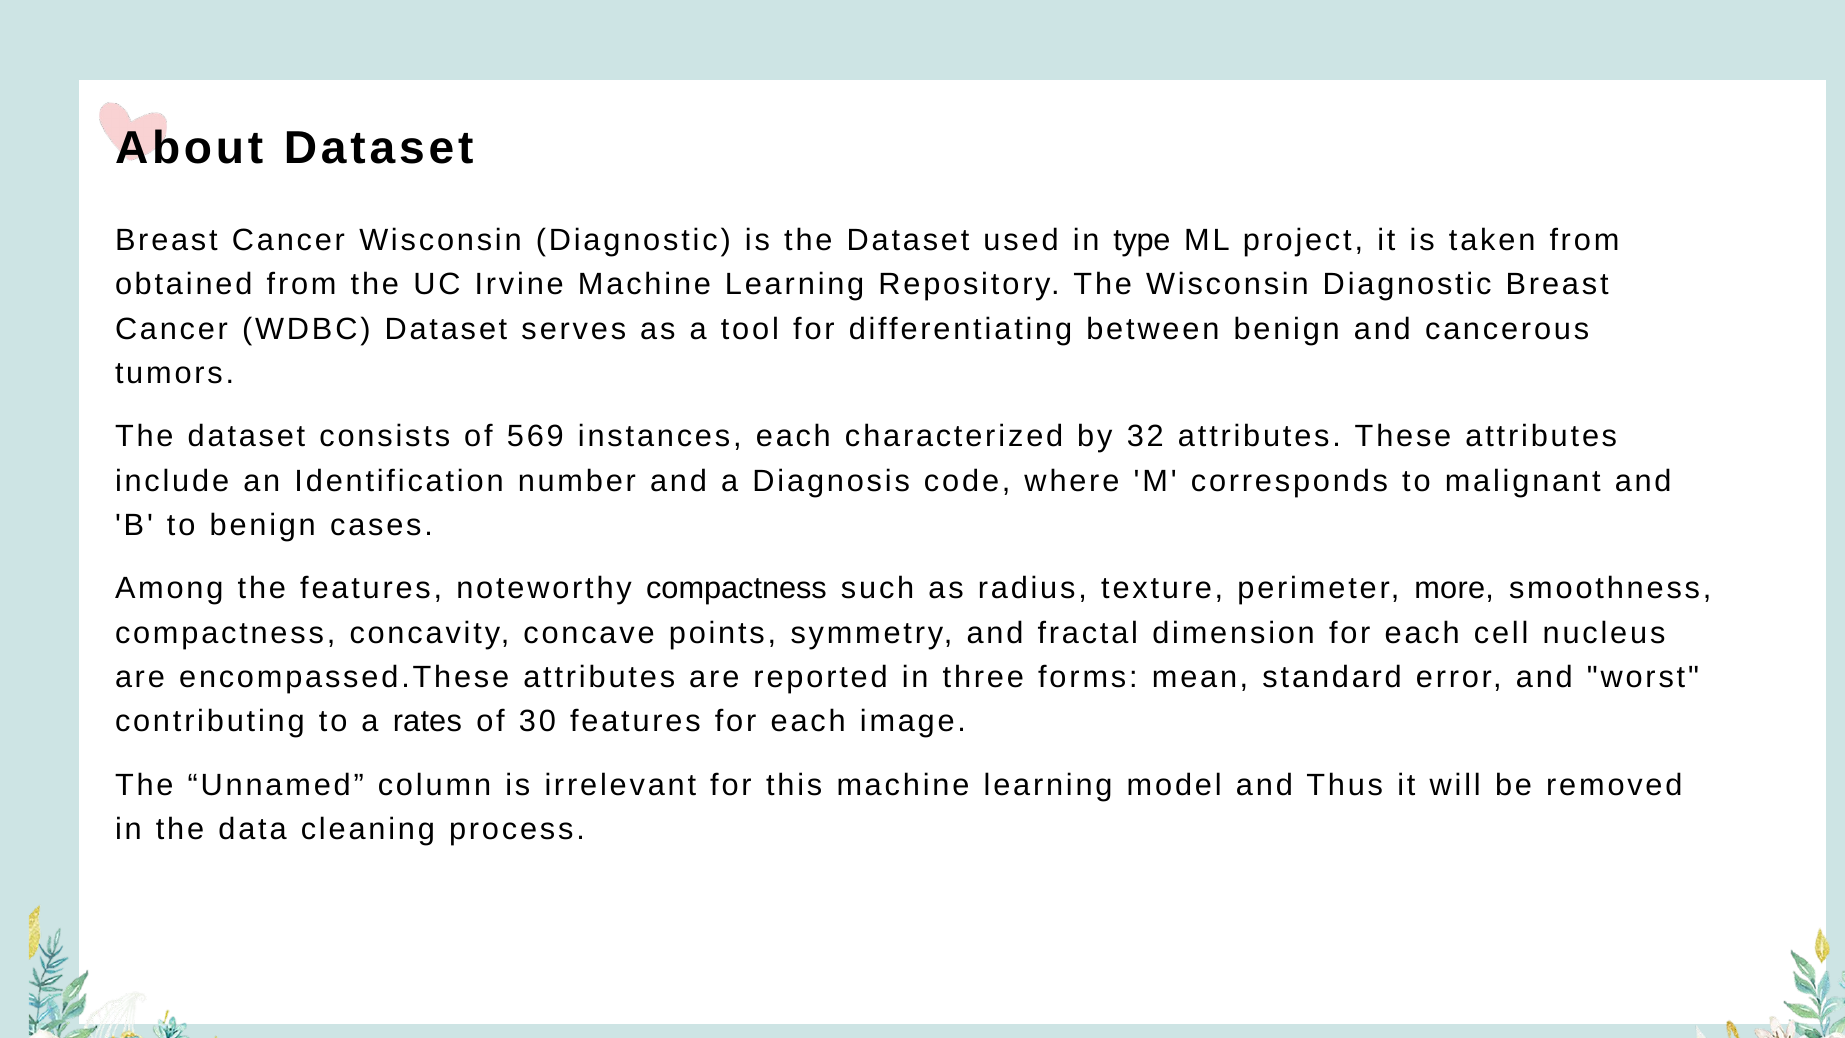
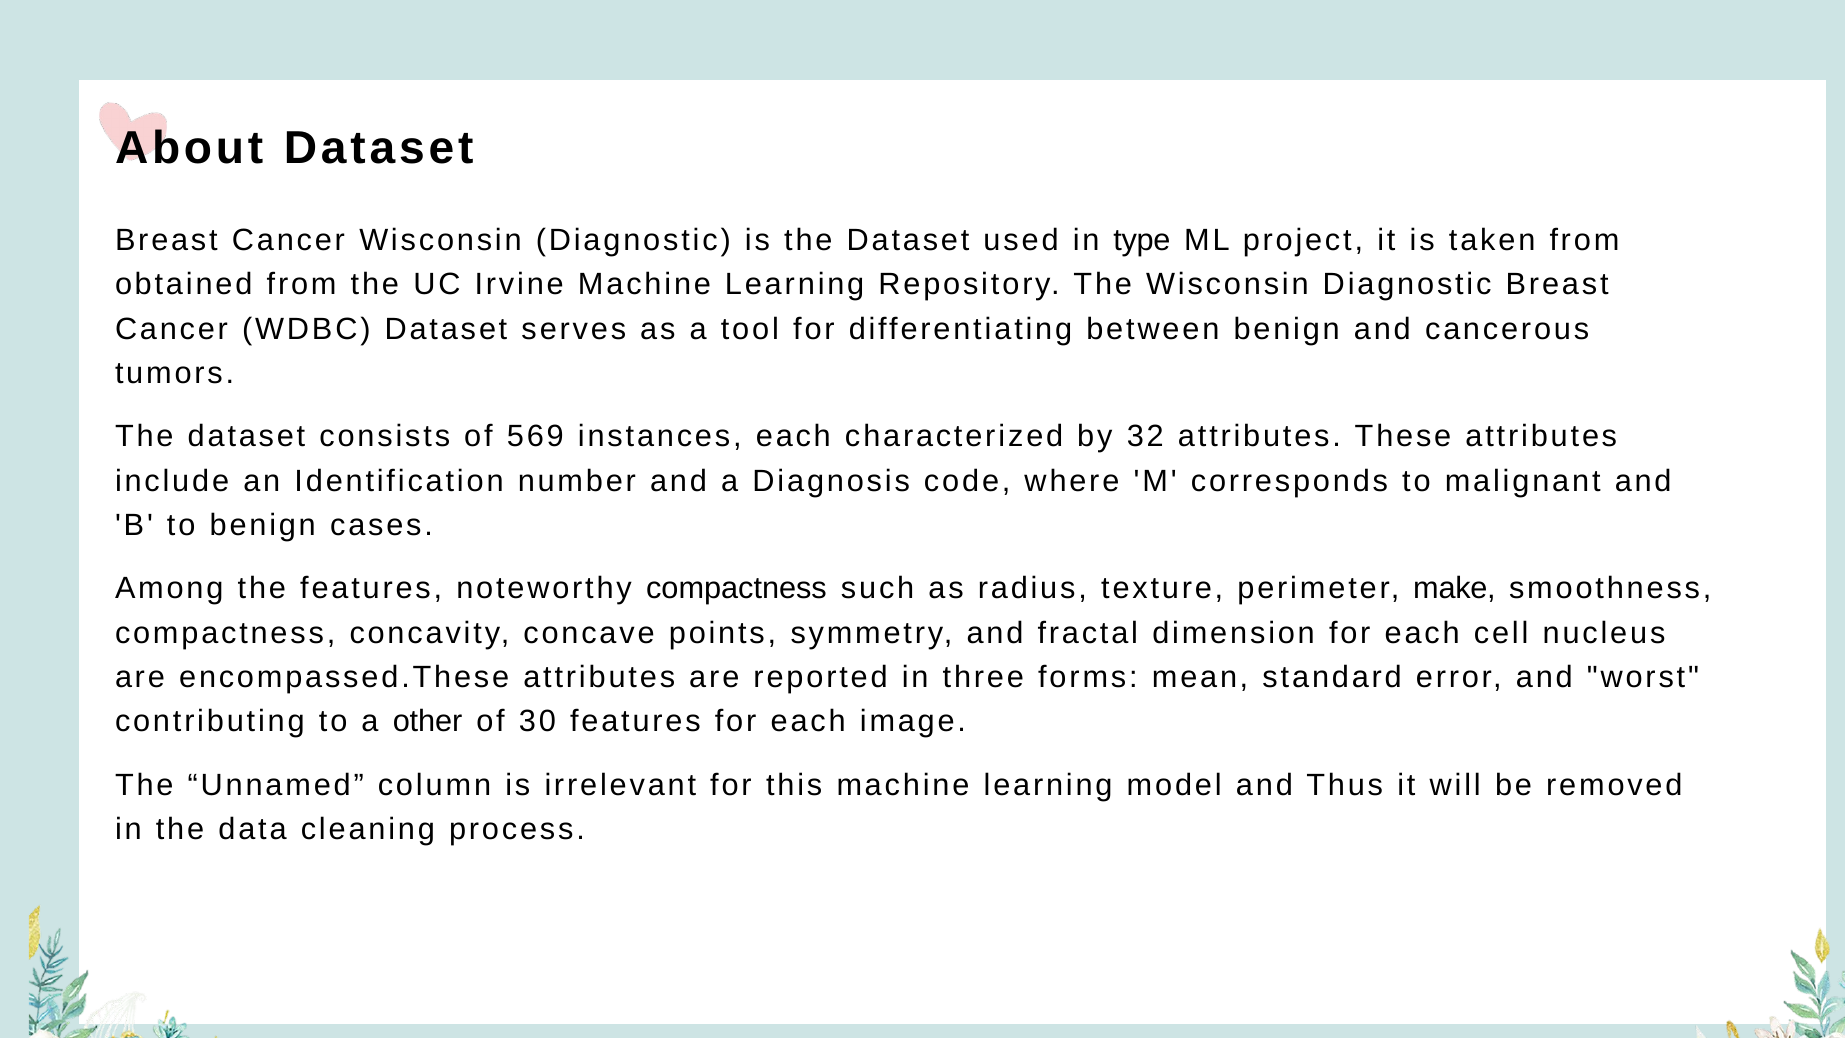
more: more -> make
rates: rates -> other
